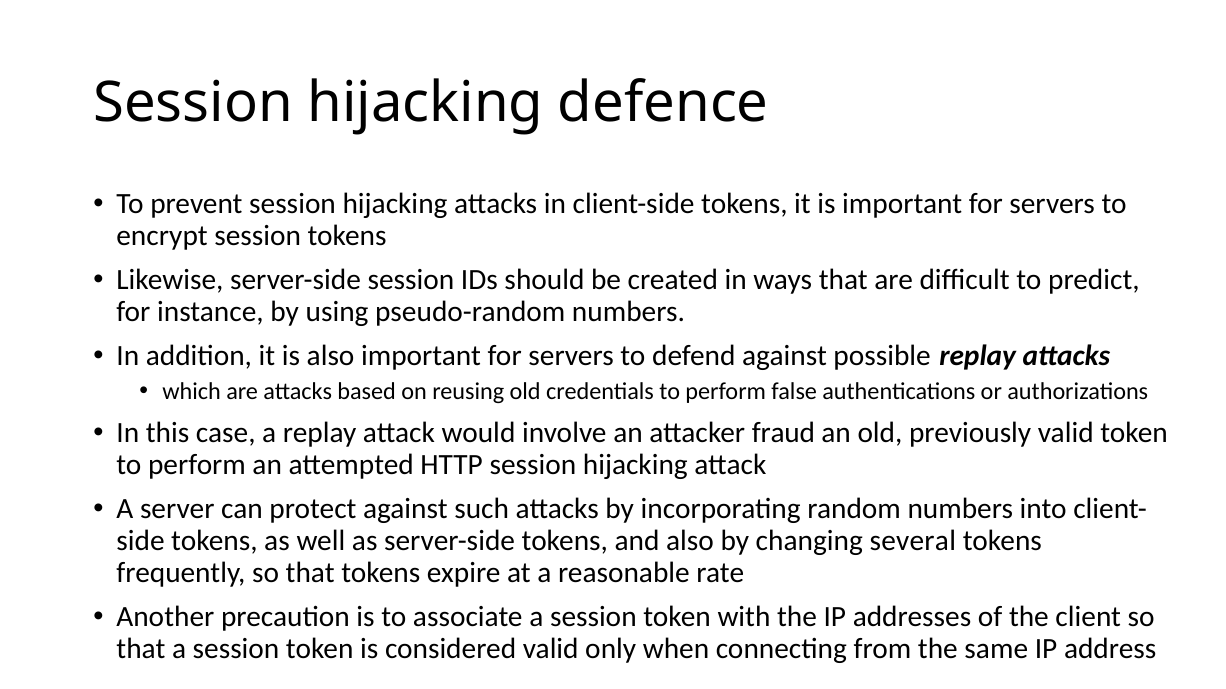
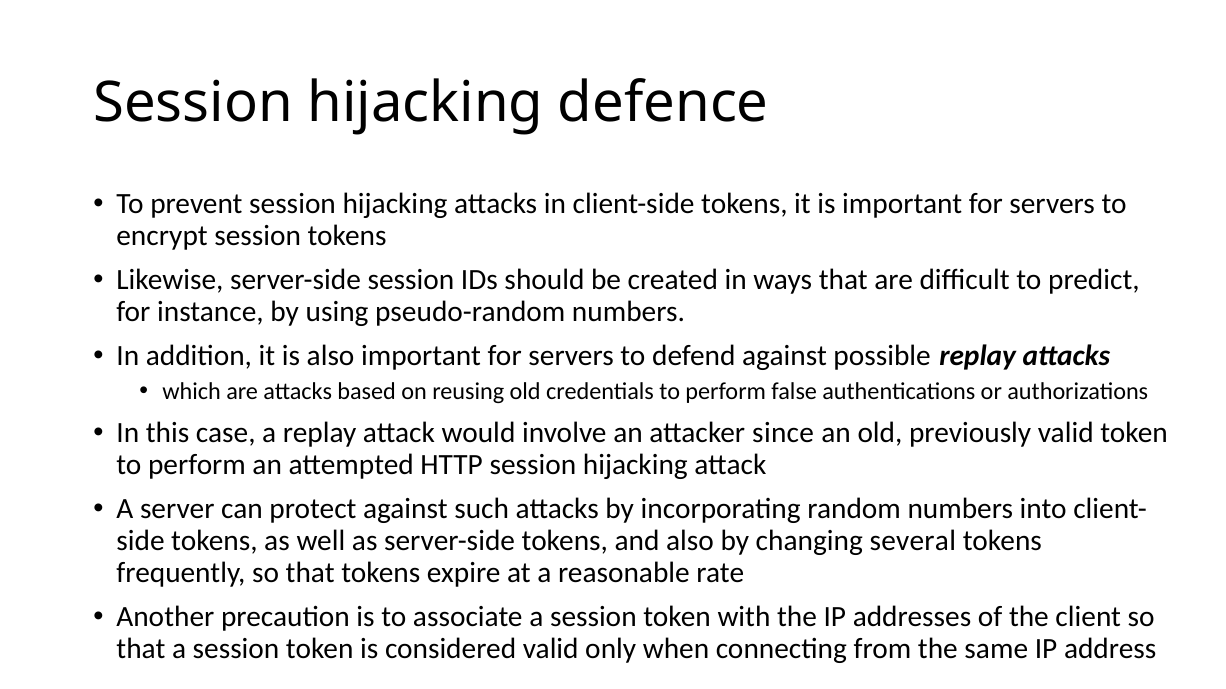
fraud: fraud -> since
